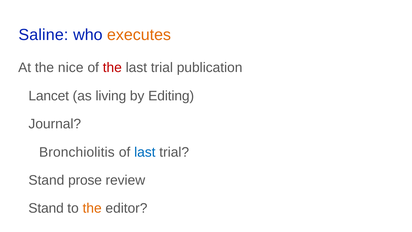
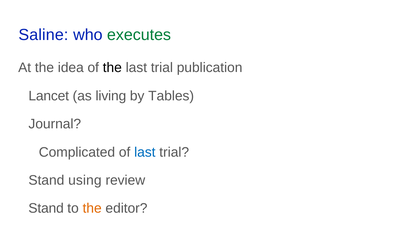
executes colour: orange -> green
nice: nice -> idea
the at (112, 68) colour: red -> black
Editing: Editing -> Tables
Bronchiolitis: Bronchiolitis -> Complicated
prose: prose -> using
